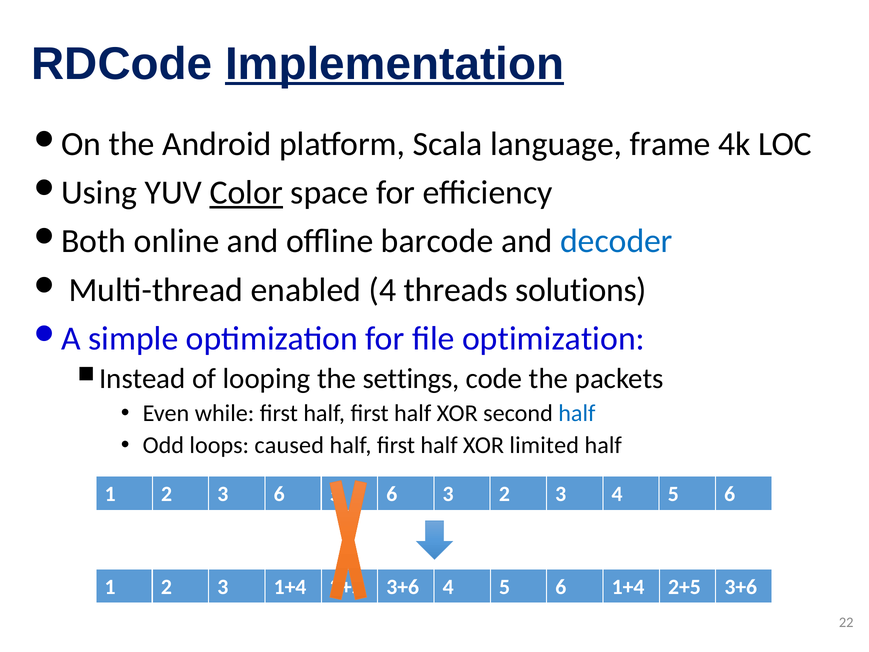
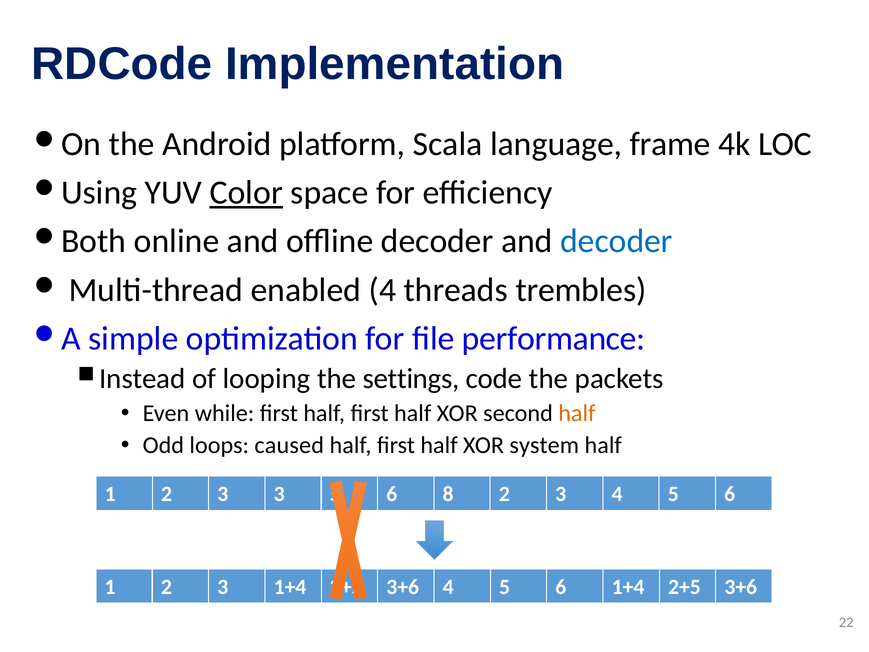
Implementation underline: present -> none
offline barcode: barcode -> decoder
solutions: solutions -> trembles
file optimization: optimization -> performance
half at (577, 413) colour: blue -> orange
limited: limited -> system
3 6: 6 -> 3
6 3: 3 -> 8
